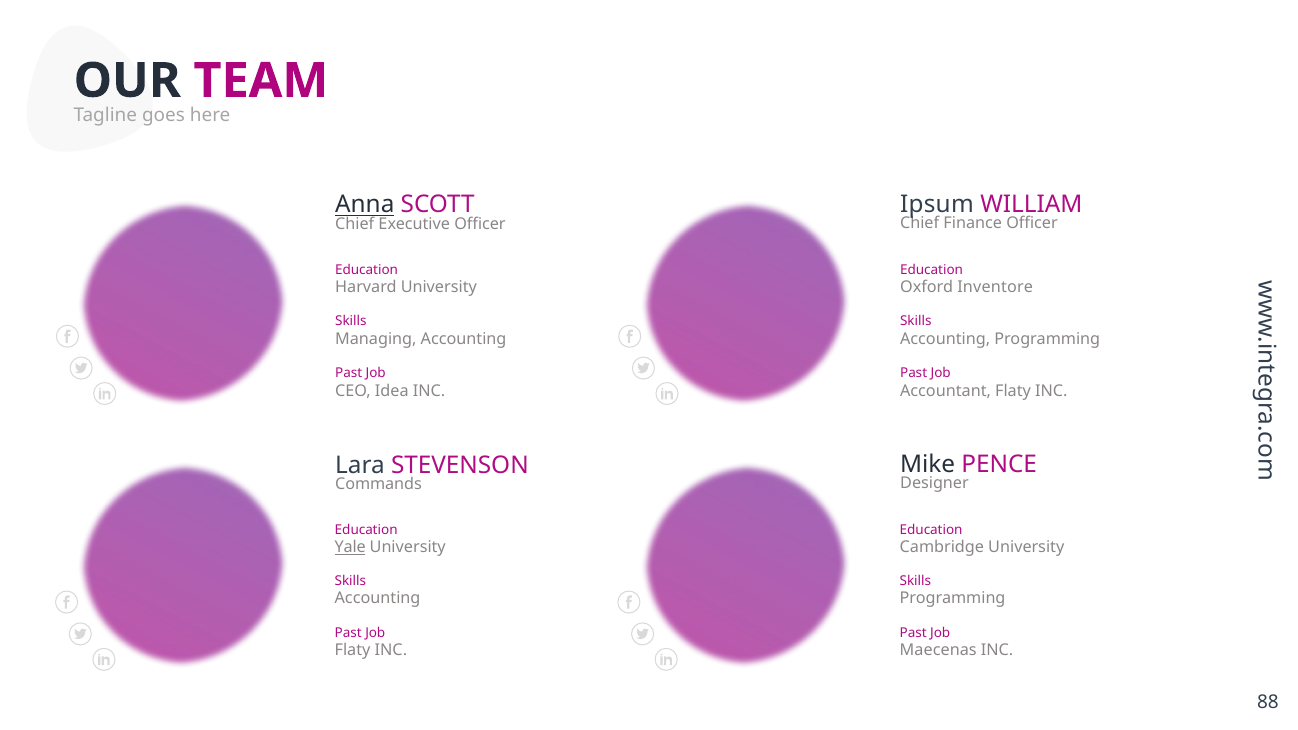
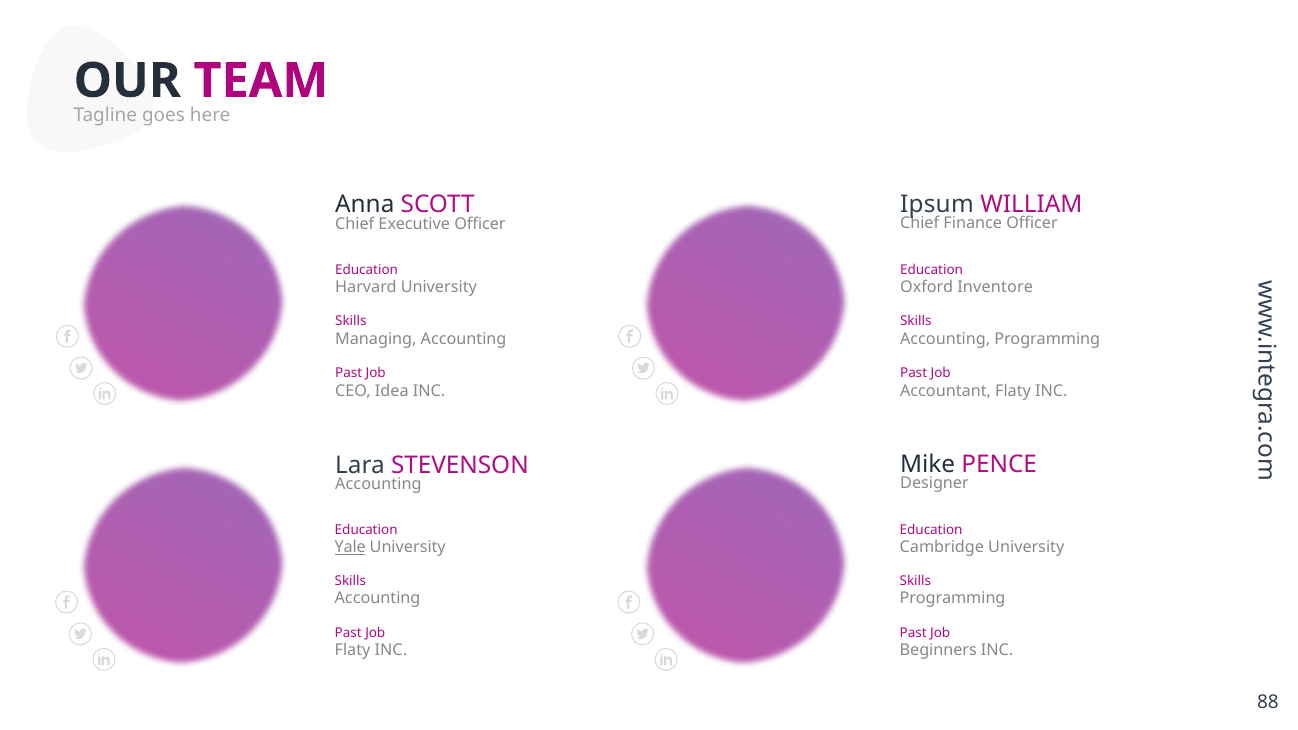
Anna underline: present -> none
Commands at (379, 484): Commands -> Accounting
Maecenas: Maecenas -> Beginners
